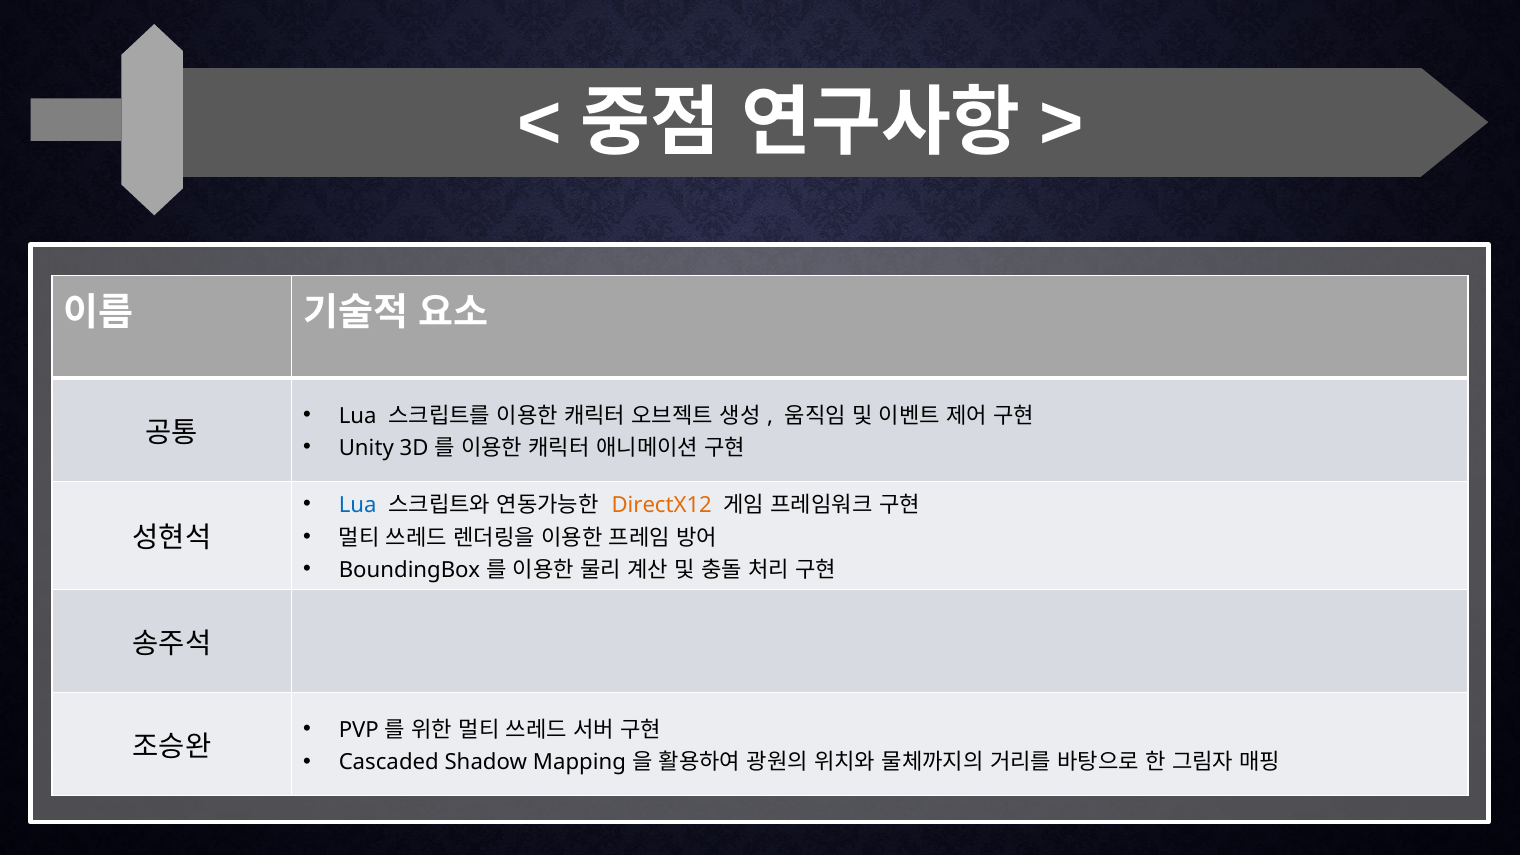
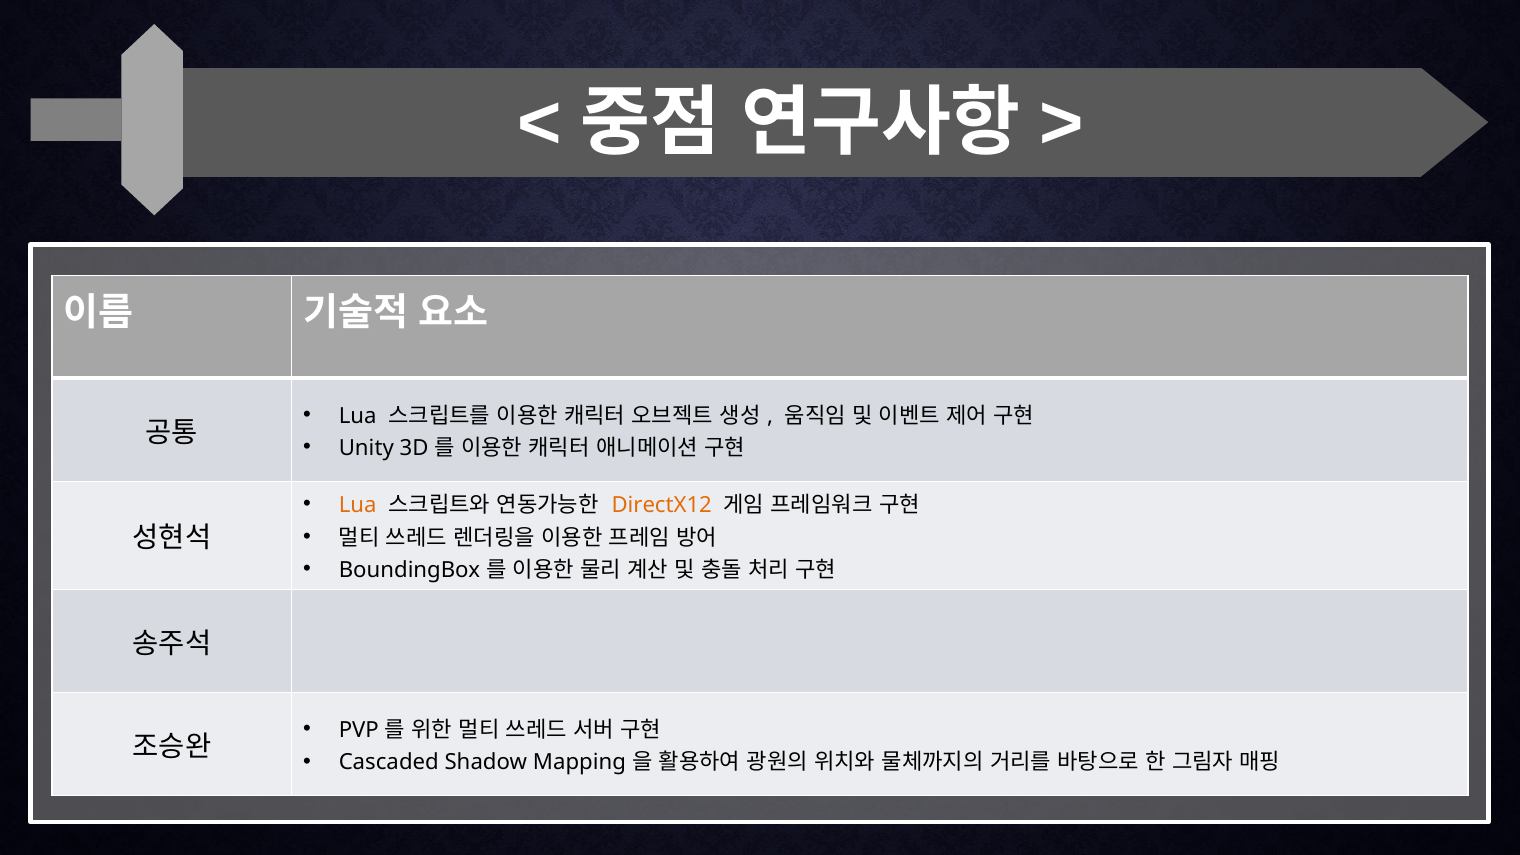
Lua at (358, 505) colour: blue -> orange
